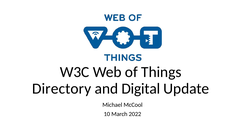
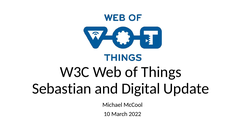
Directory: Directory -> Sebastian
